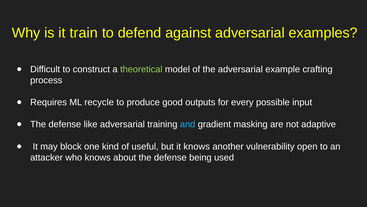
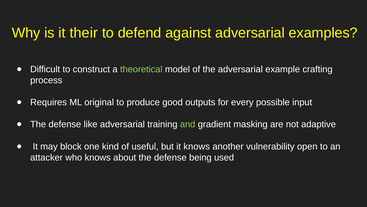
train: train -> their
recycle: recycle -> original
and colour: light blue -> light green
